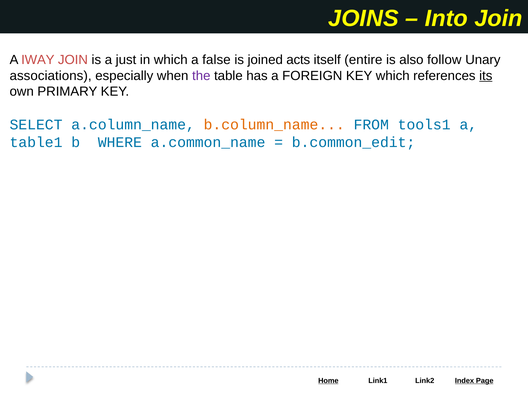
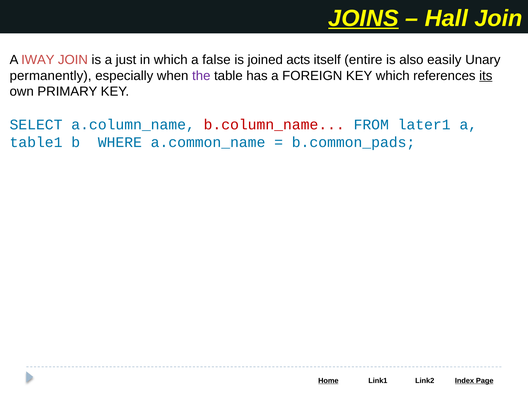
JOINS underline: none -> present
Into: Into -> Hall
follow: follow -> easily
associations: associations -> permanently
b.column_name colour: orange -> red
tools1: tools1 -> later1
b.common_edit: b.common_edit -> b.common_pads
